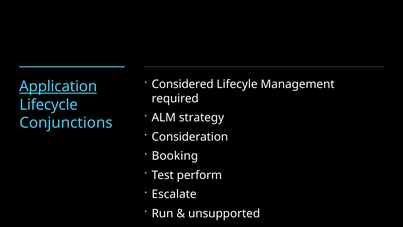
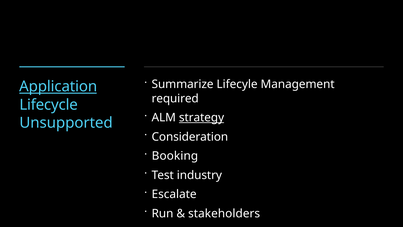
Considered: Considered -> Summarize
strategy underline: none -> present
Conjunctions: Conjunctions -> Unsupported
perform: perform -> industry
unsupported: unsupported -> stakeholders
